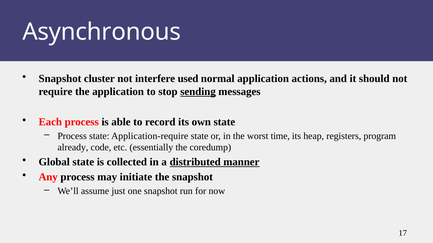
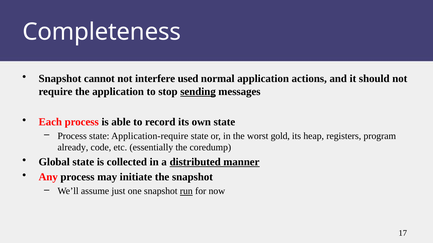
Asynchronous: Asynchronous -> Completeness
cluster: cluster -> cannot
time: time -> gold
run underline: none -> present
